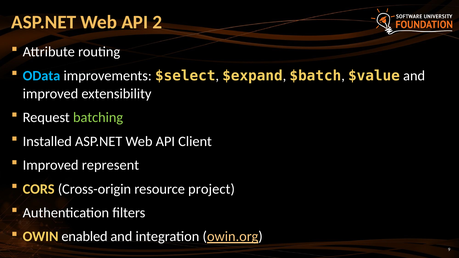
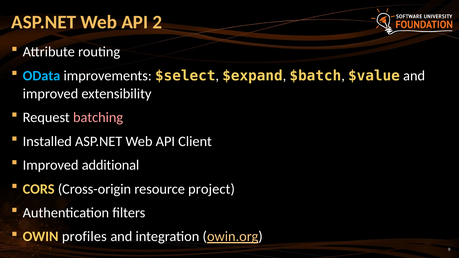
batching colour: light green -> pink
represent: represent -> additional
enabled: enabled -> profiles
